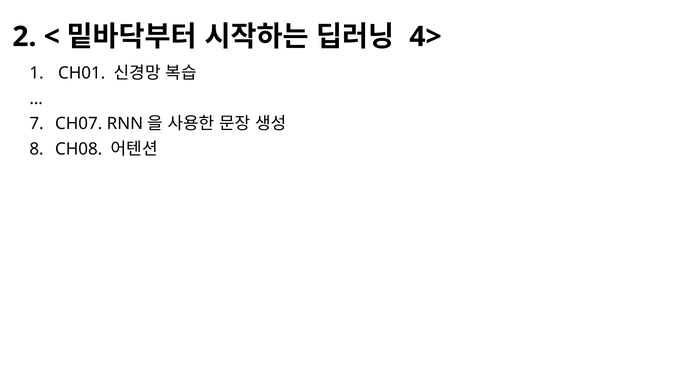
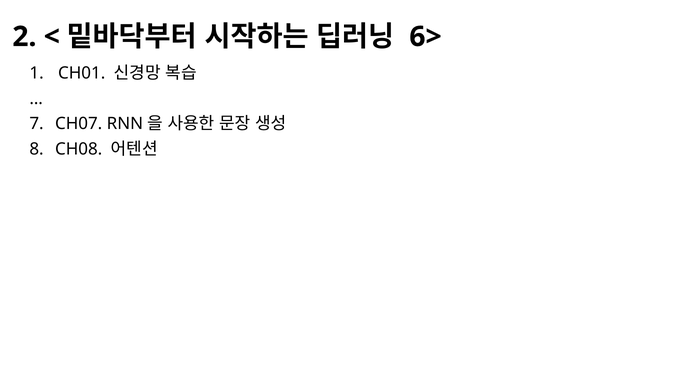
4>: 4> -> 6>
